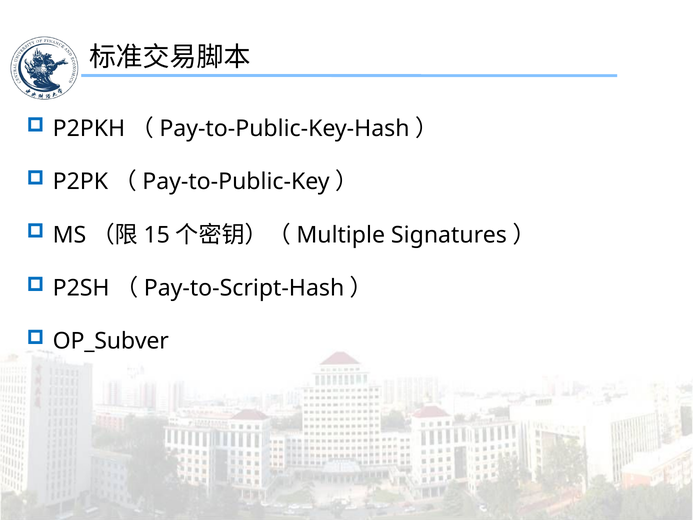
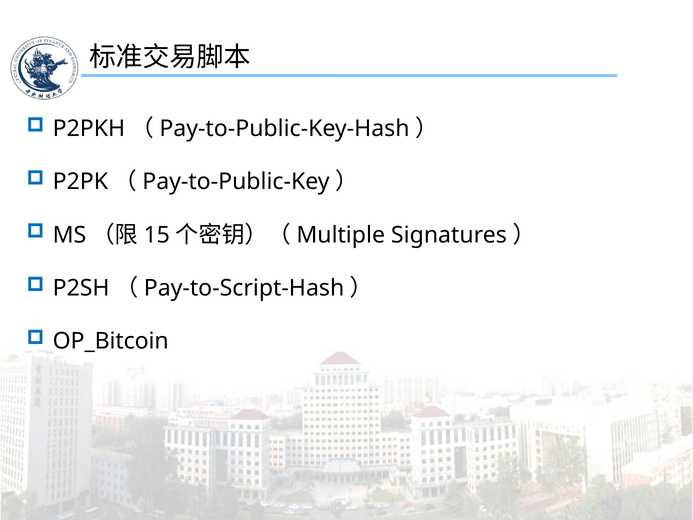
OP_Subver: OP_Subver -> OP_Bitcoin
